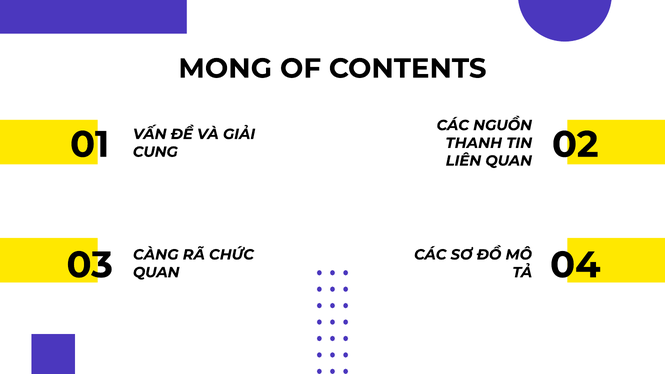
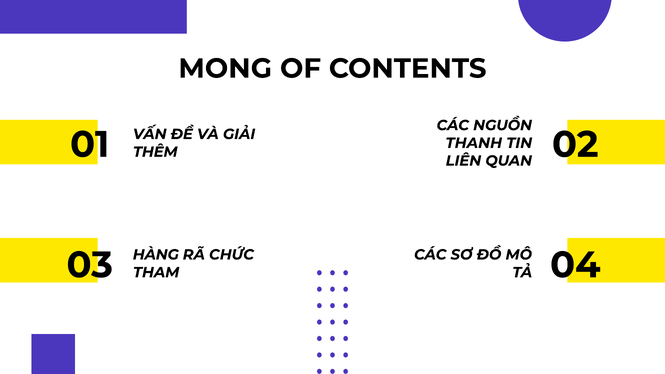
CUNG: CUNG -> THÊM
CÀNG: CÀNG -> HÀNG
QUAN at (156, 272): QUAN -> THAM
